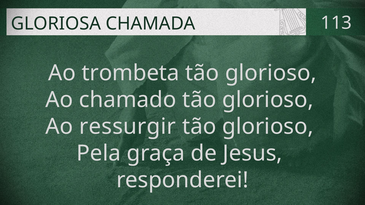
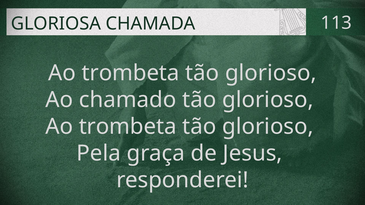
ressurgir at (127, 127): ressurgir -> trombeta
